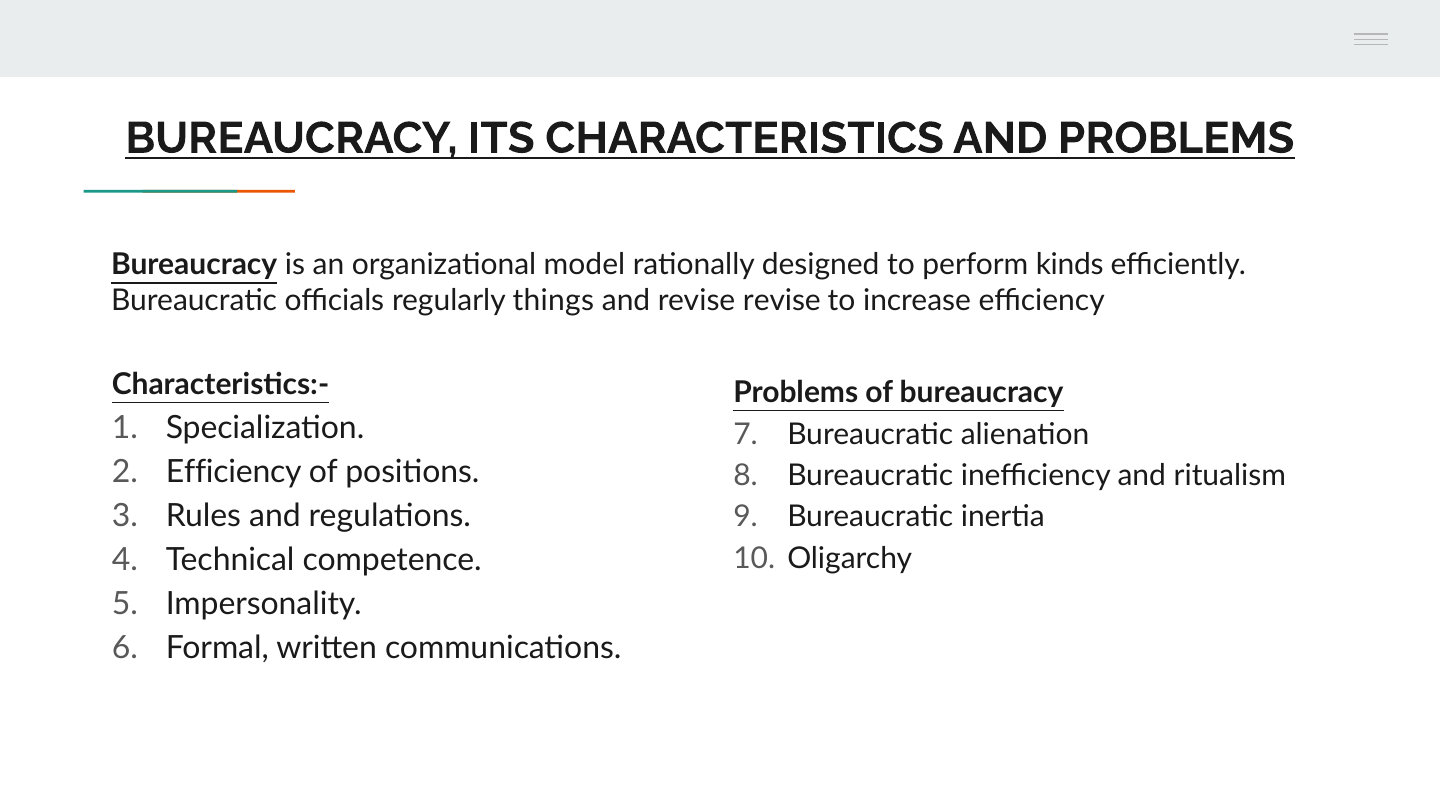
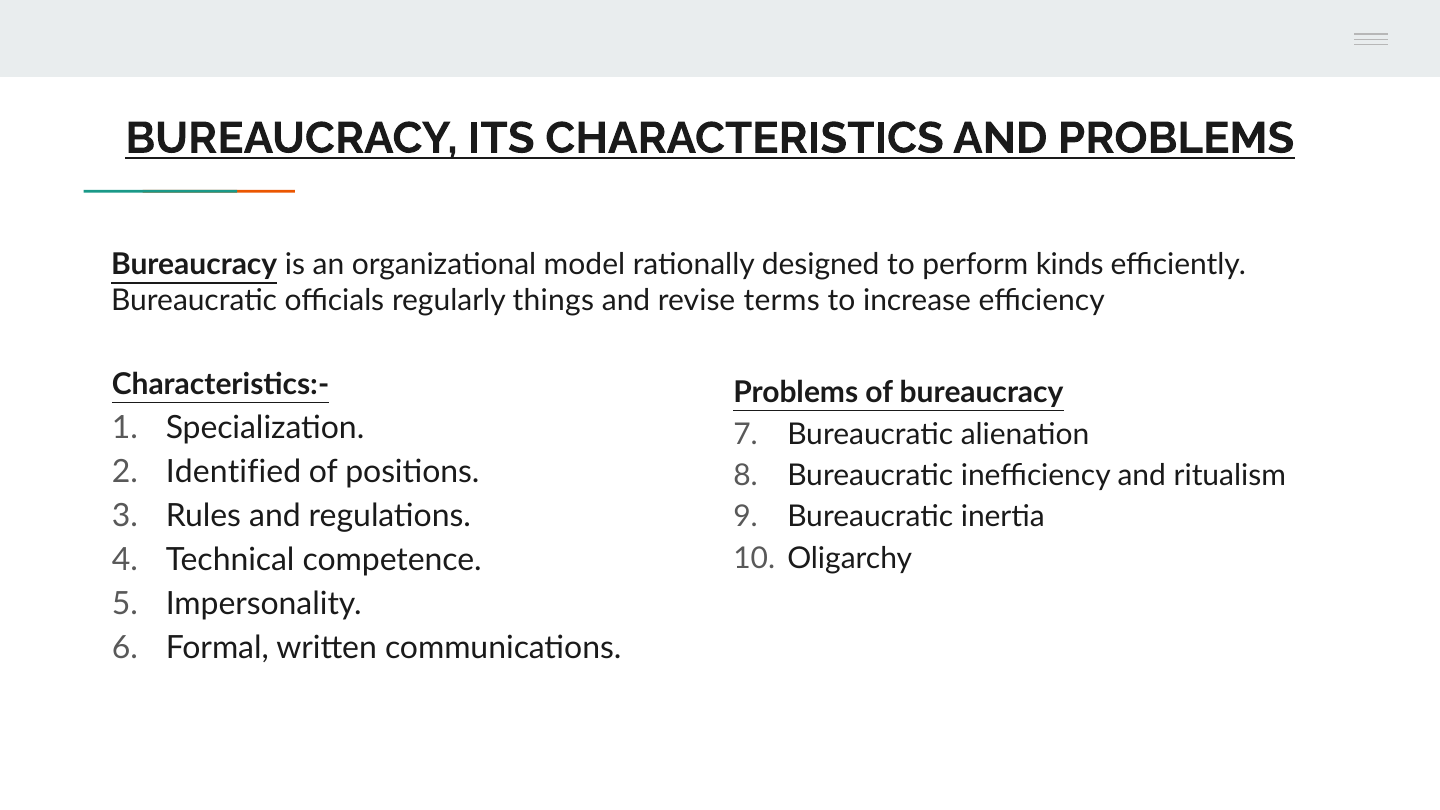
revise revise: revise -> terms
Efficiency at (234, 472): Efficiency -> Identified
